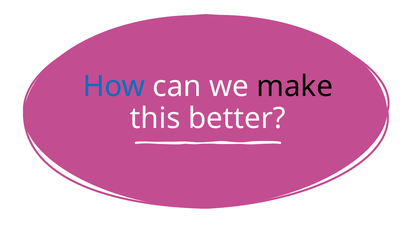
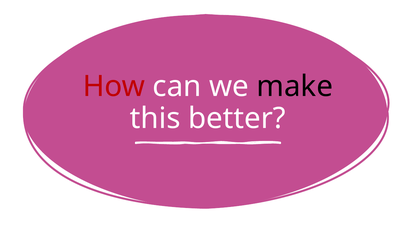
How colour: blue -> red
